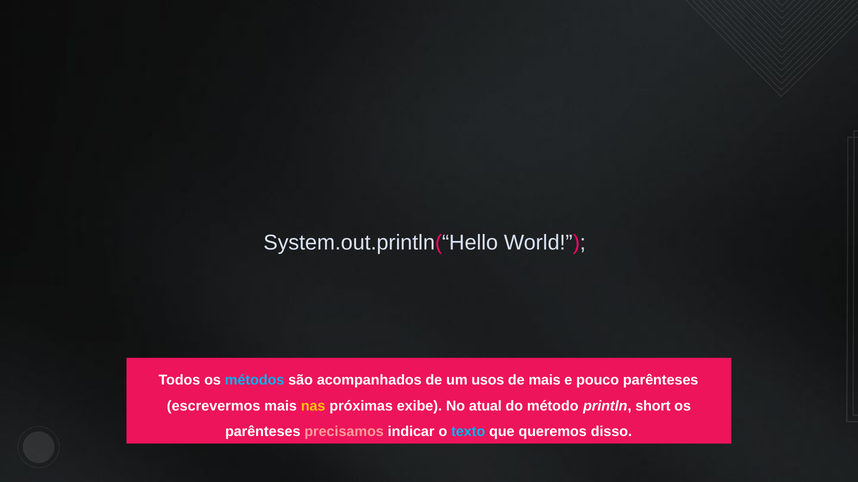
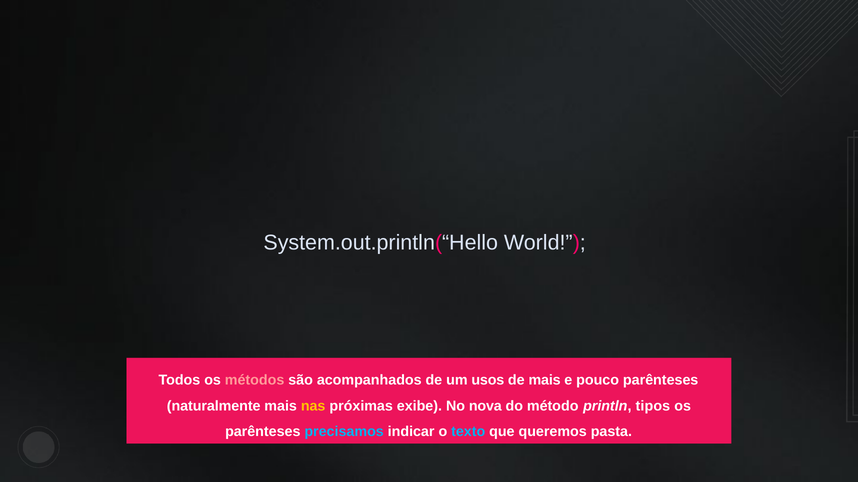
métodos colour: light blue -> pink
escrevermos: escrevermos -> naturalmente
atual: atual -> nova
short: short -> tipos
precisamos colour: pink -> light blue
disso: disso -> pasta
